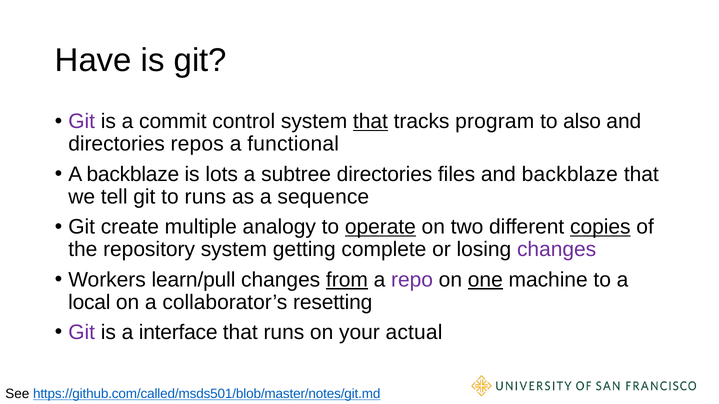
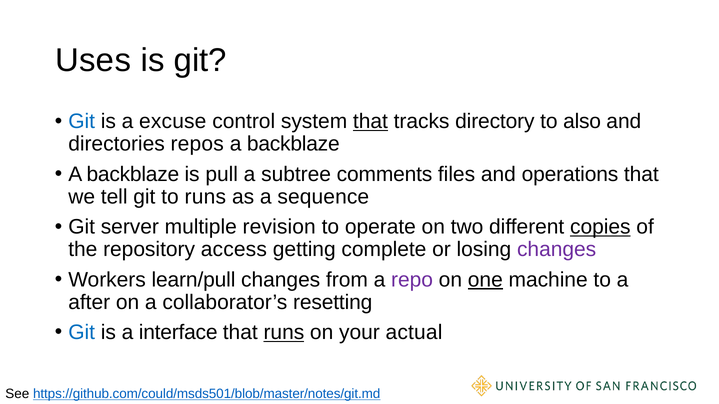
Have: Have -> Uses
Git at (82, 122) colour: purple -> blue
commit: commit -> excuse
program: program -> directory
functional at (293, 144): functional -> backblaze
lots: lots -> pull
subtree directories: directories -> comments
and backblaze: backblaze -> operations
create: create -> server
analogy: analogy -> revision
operate underline: present -> none
repository system: system -> access
from underline: present -> none
local: local -> after
Git at (82, 333) colour: purple -> blue
runs at (284, 333) underline: none -> present
https://github.com/called/msds501/blob/master/notes/git.md: https://github.com/called/msds501/blob/master/notes/git.md -> https://github.com/could/msds501/blob/master/notes/git.md
